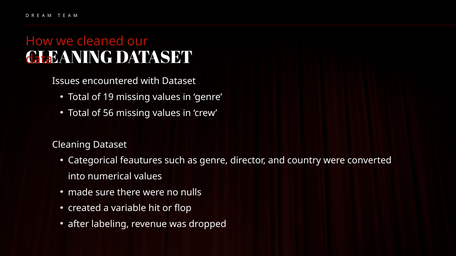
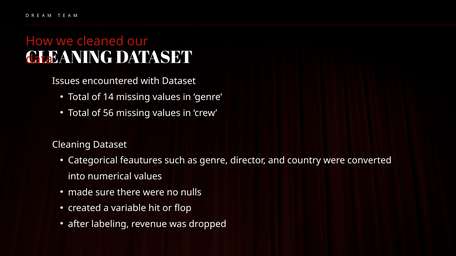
19: 19 -> 14
